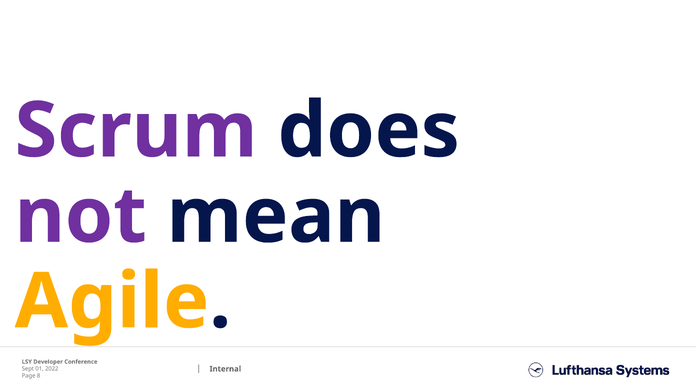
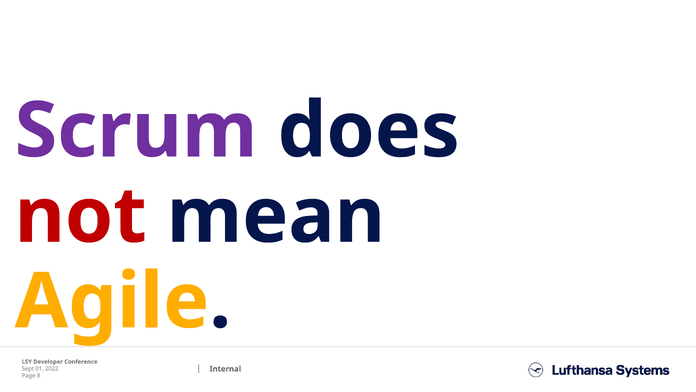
not colour: purple -> red
